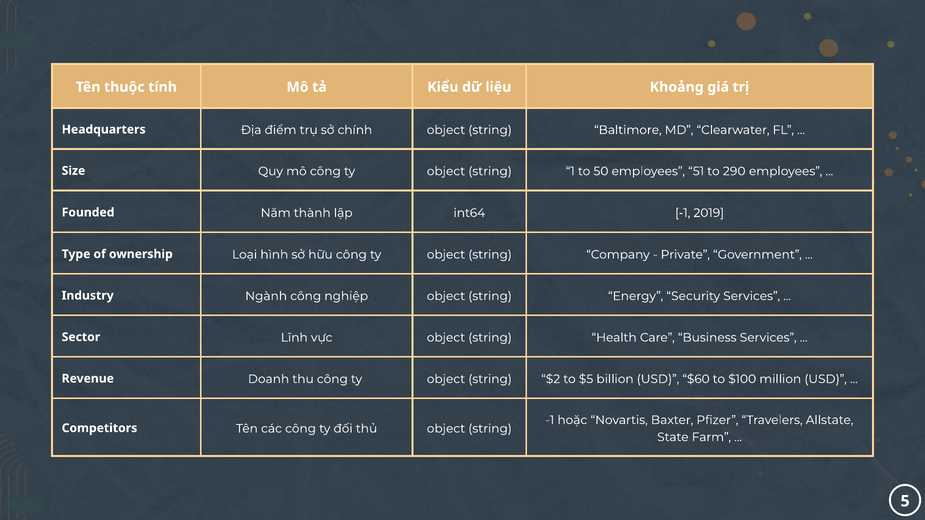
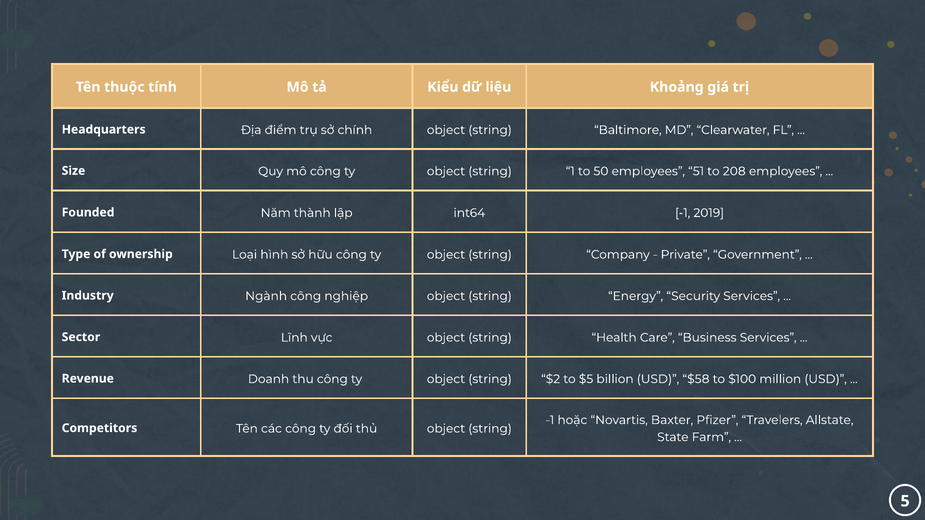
290: 290 -> 208
$60: $60 -> $58
